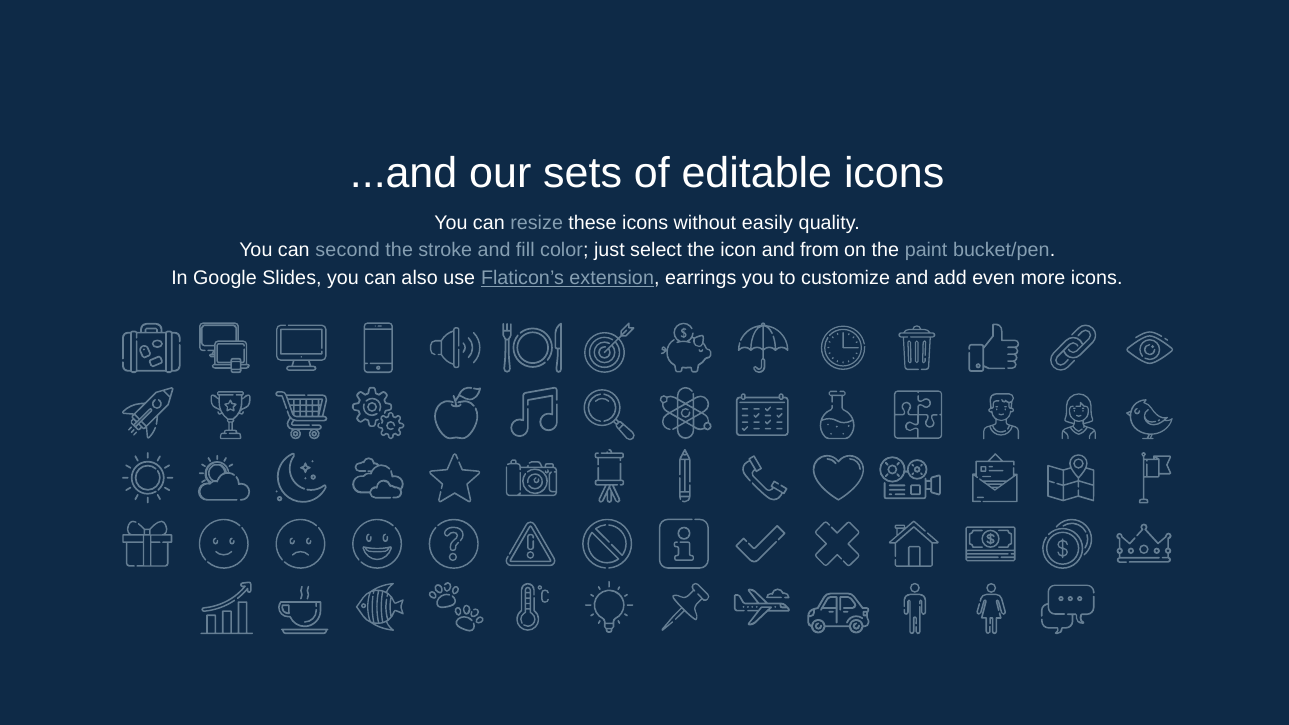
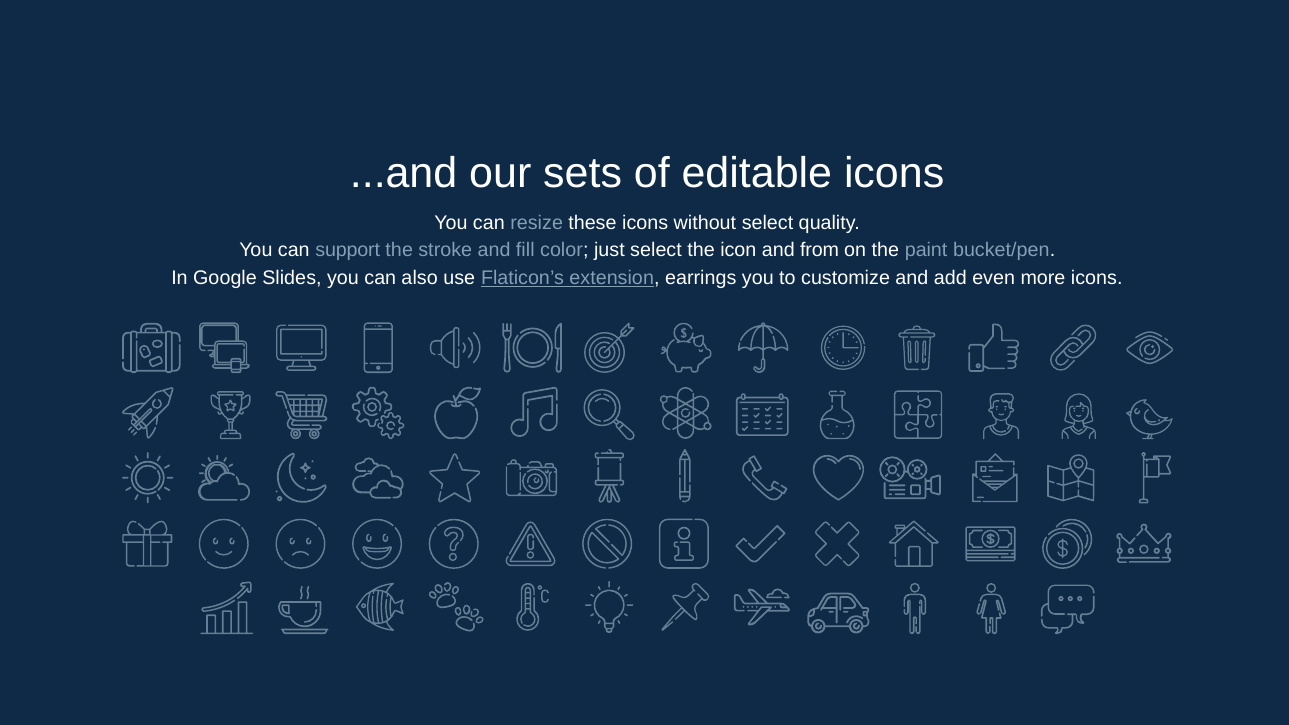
without easily: easily -> select
second: second -> support
